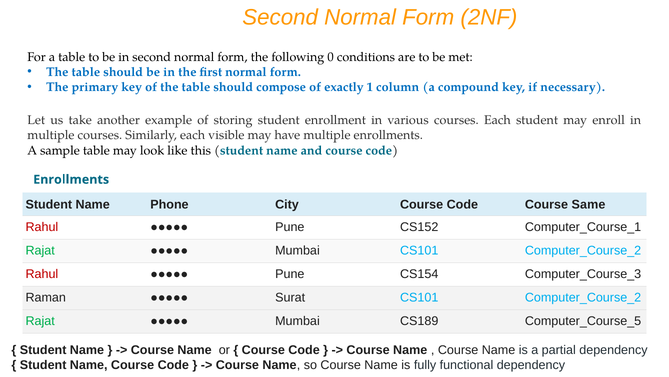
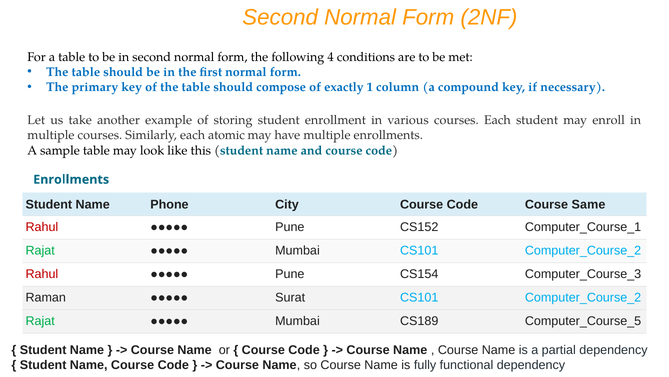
0: 0 -> 4
visible: visible -> atomic
